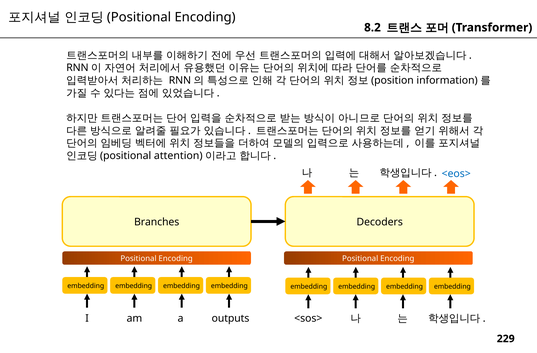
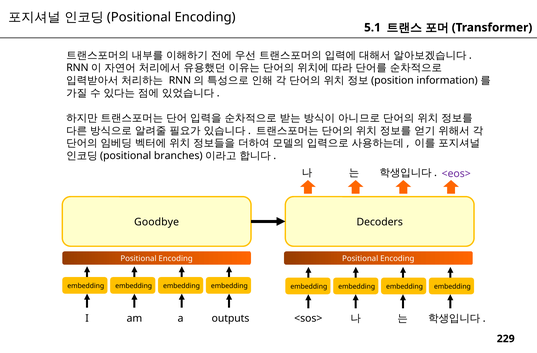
8.2: 8.2 -> 5.1
attention: attention -> branches
<eos> colour: blue -> purple
Branches: Branches -> Goodbye
